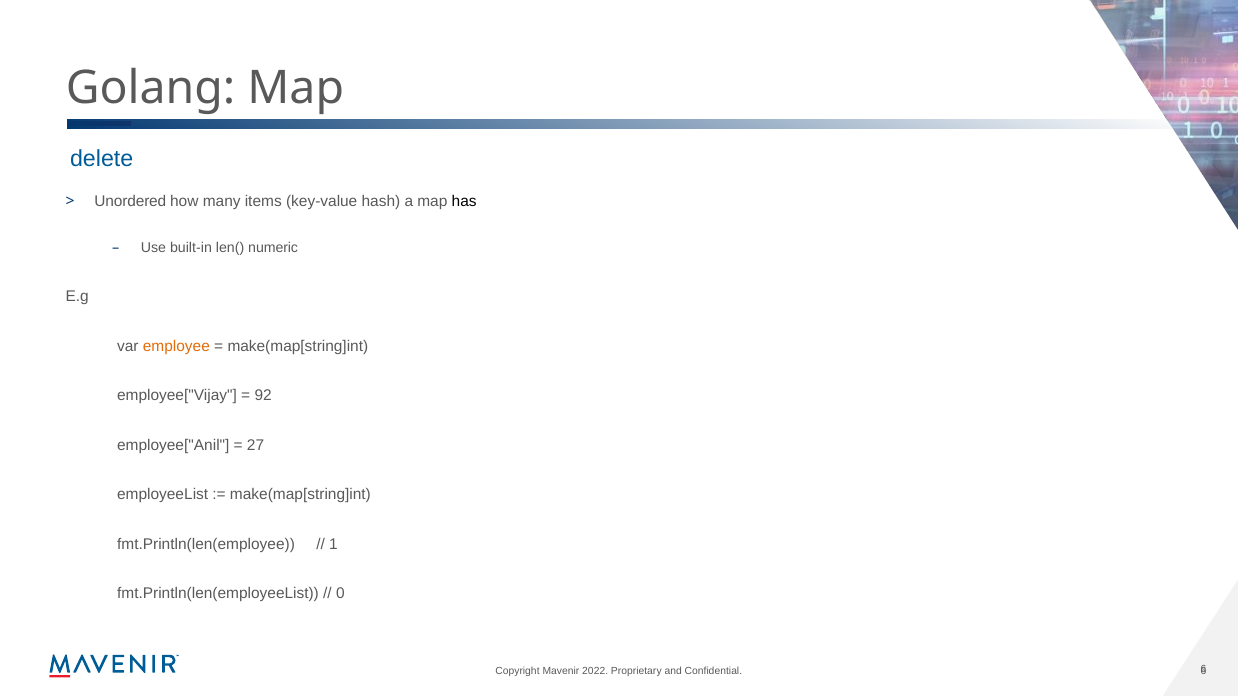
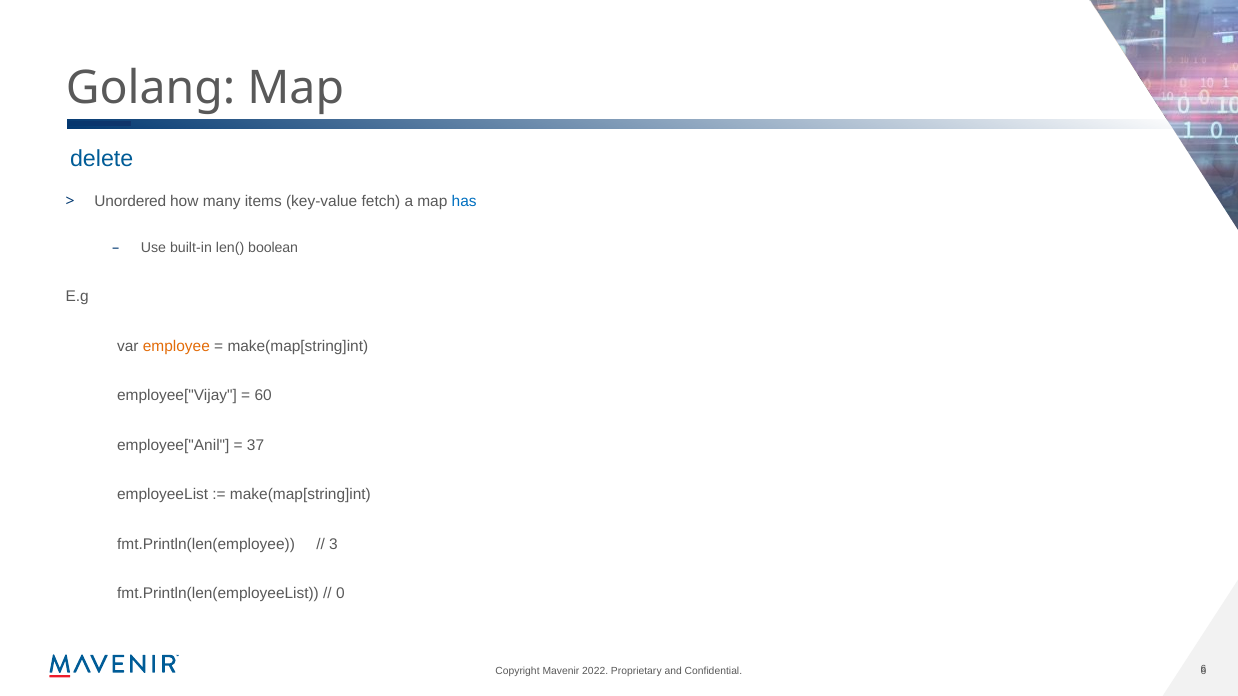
hash: hash -> fetch
has colour: black -> blue
numeric: numeric -> boolean
92: 92 -> 60
27: 27 -> 37
1: 1 -> 3
